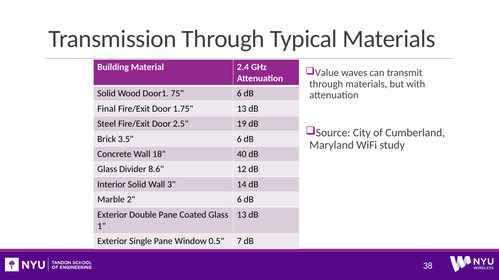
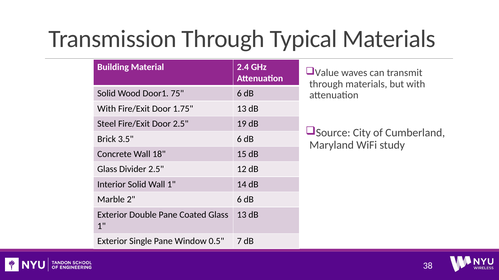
Final at (107, 109): Final -> With
40: 40 -> 15
Divider 8.6: 8.6 -> 2.5
Wall 3: 3 -> 1
